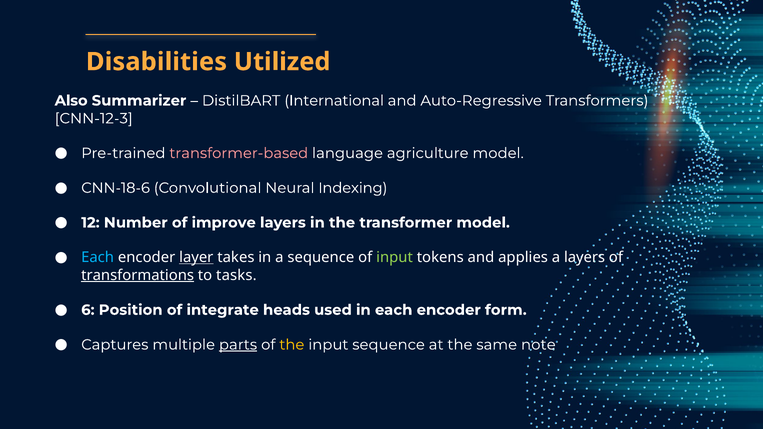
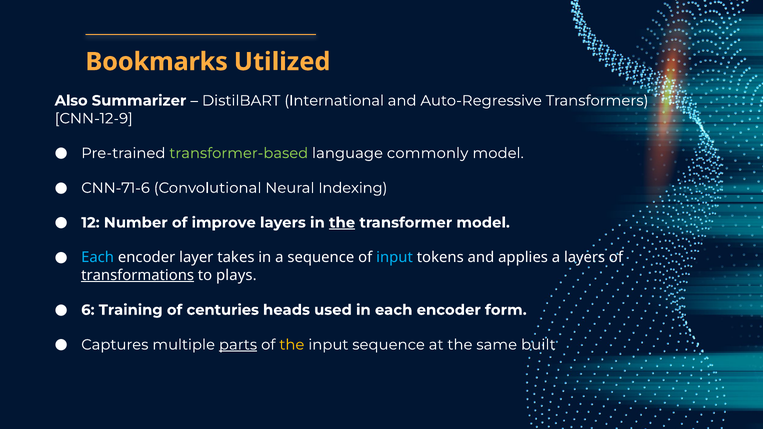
Disabilities: Disabilities -> Bookmarks
CNN-12-3: CNN-12-3 -> CNN-12-9
transformer-based colour: pink -> light green
agriculture: agriculture -> commonly
CNN-18-6: CNN-18-6 -> CNN-71-6
the at (342, 223) underline: none -> present
layer underline: present -> none
input at (395, 258) colour: light green -> light blue
tasks: tasks -> plays
Position: Position -> Training
integrate: integrate -> centuries
note: note -> built
